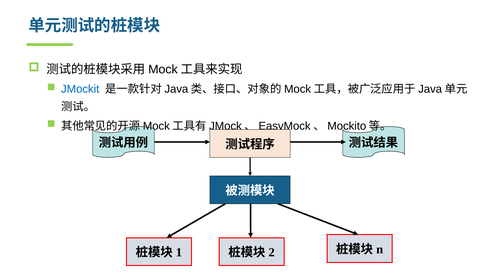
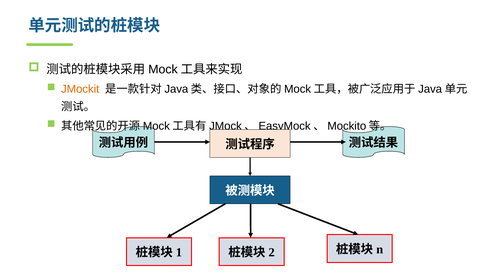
JMockit colour: blue -> orange
